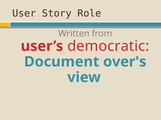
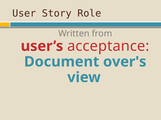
democratic: democratic -> acceptance
